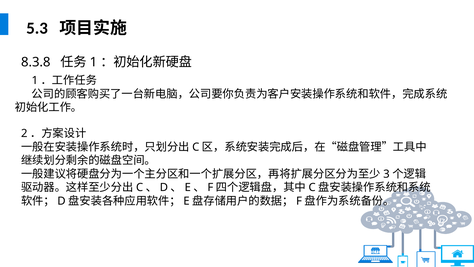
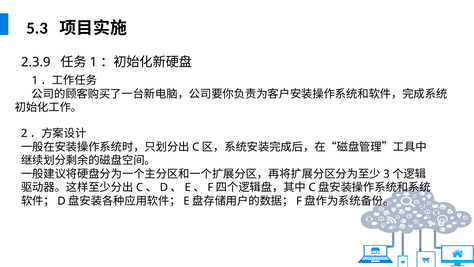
8.3.8: 8.3.8 -> 2.3.9
